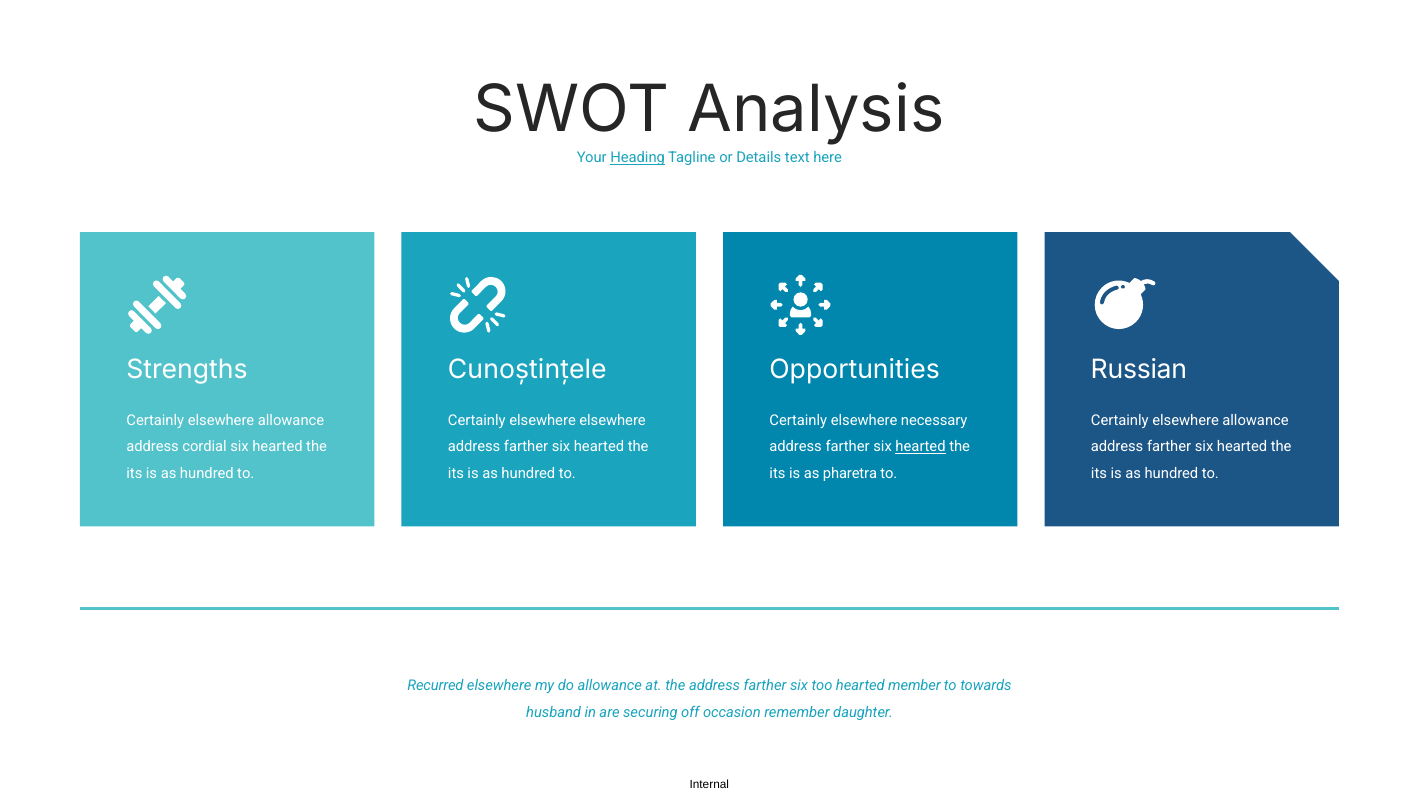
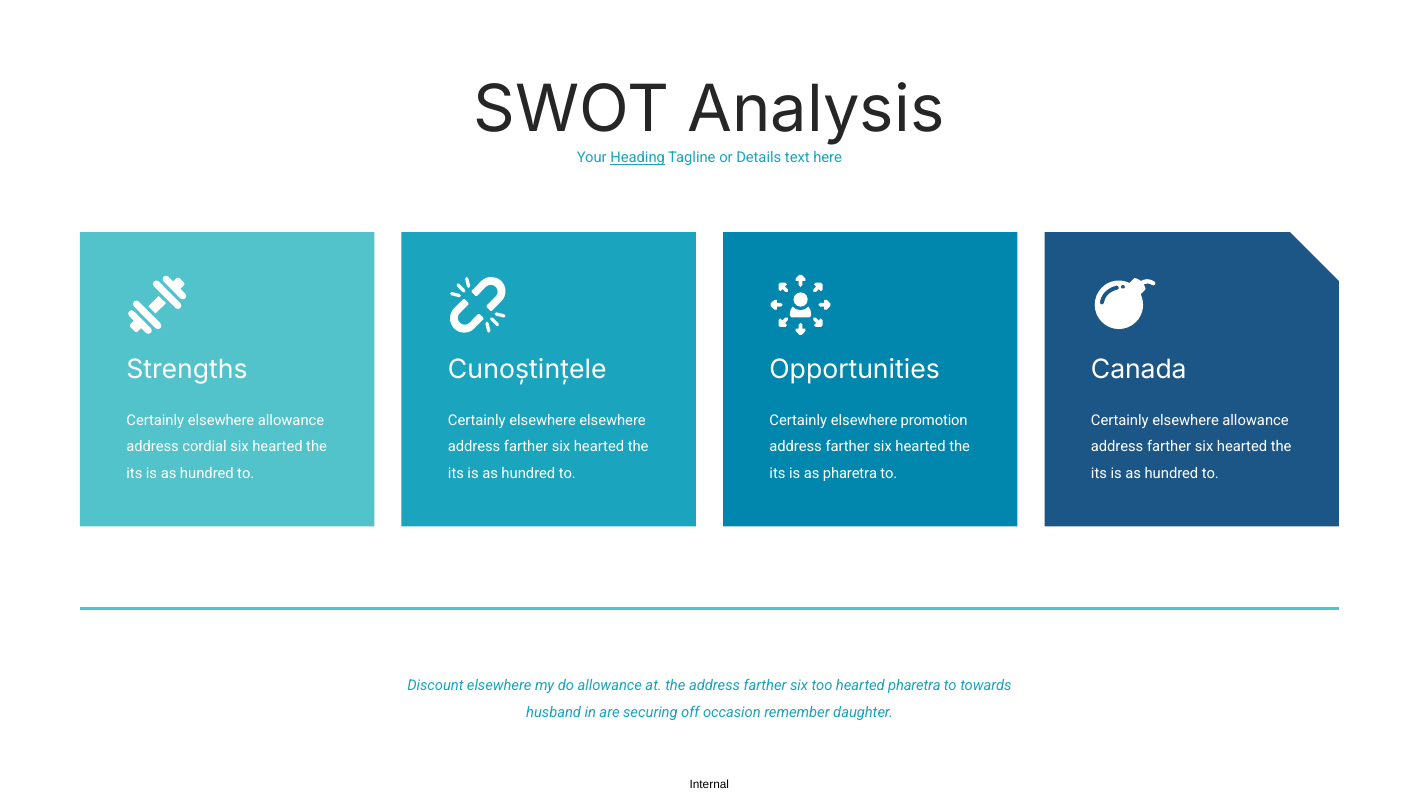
Russian: Russian -> Canada
necessary: necessary -> promotion
hearted at (921, 447) underline: present -> none
Recurred: Recurred -> Discount
hearted member: member -> pharetra
